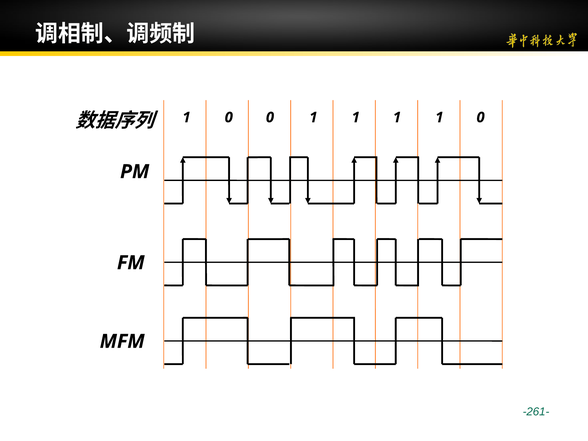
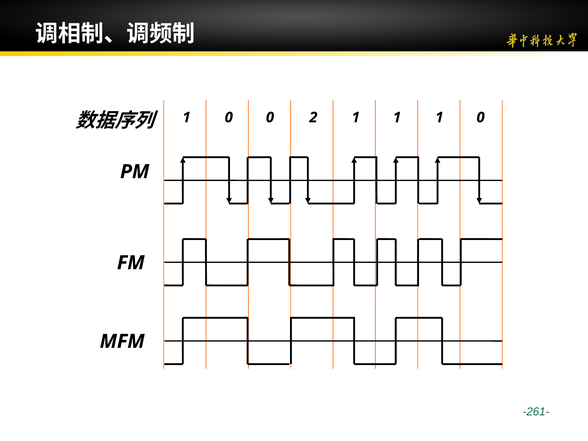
0 1: 1 -> 2
